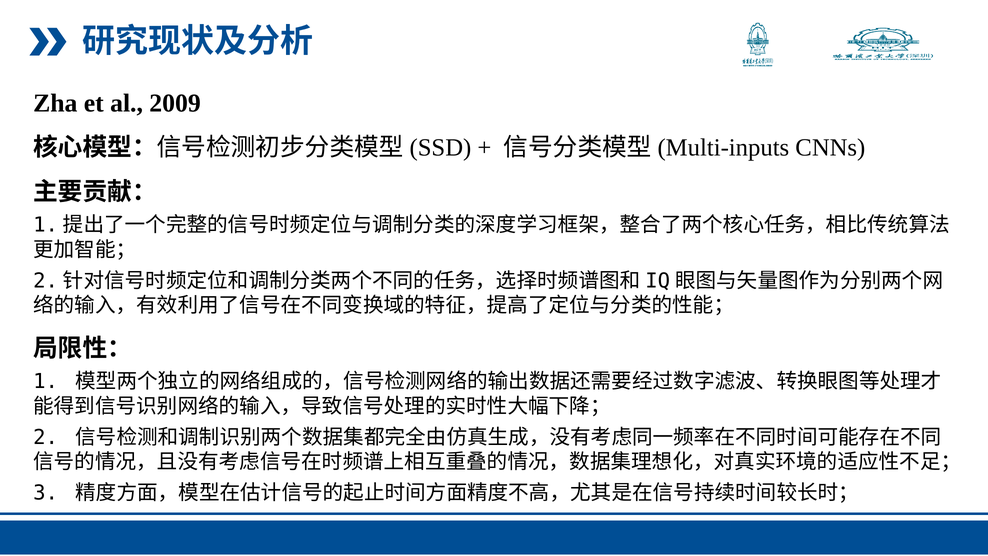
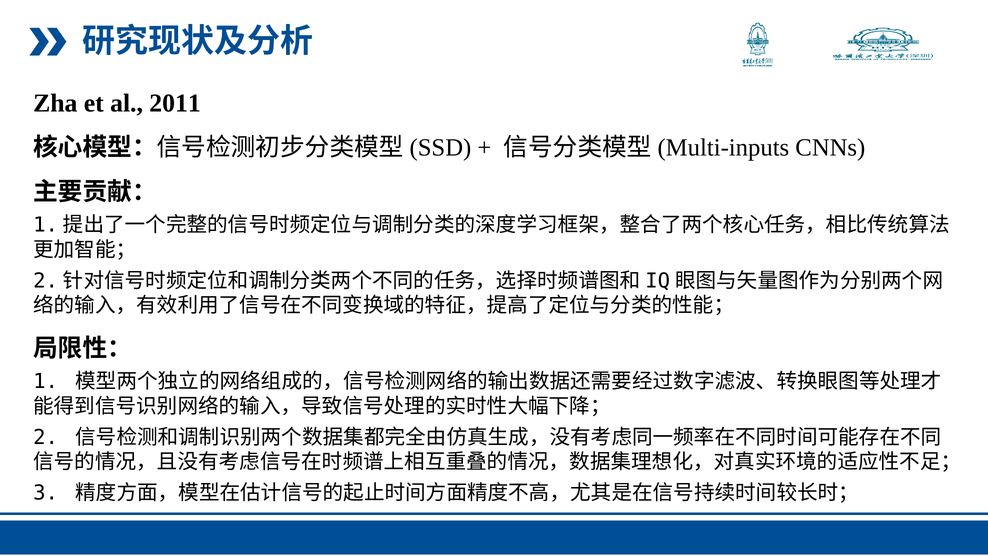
2009: 2009 -> 2011
